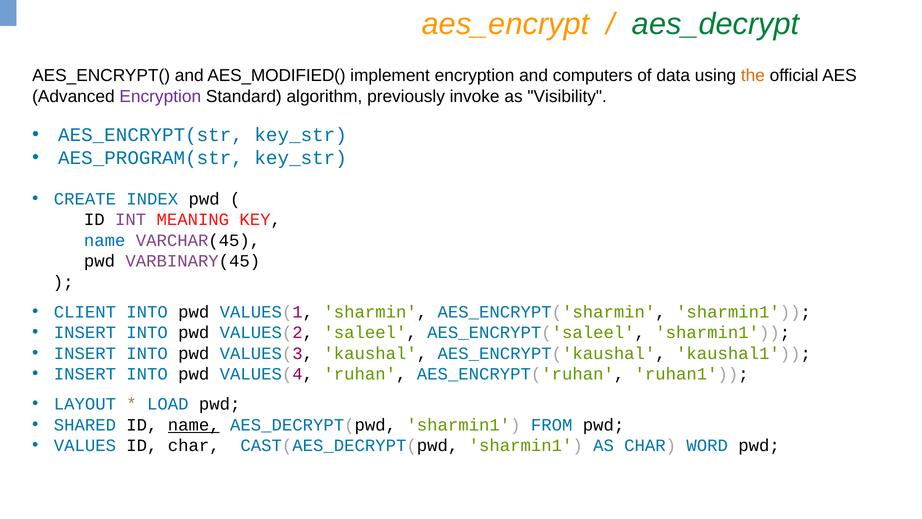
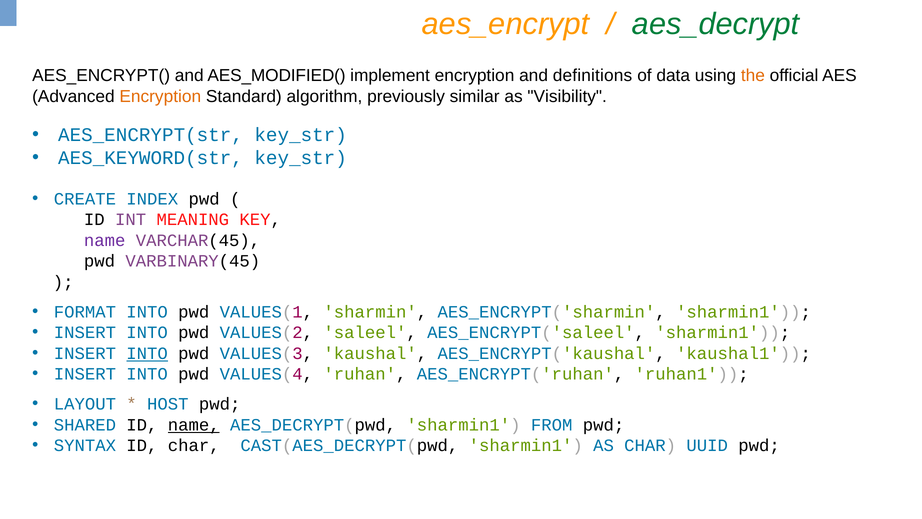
computers: computers -> definitions
Encryption at (160, 96) colour: purple -> orange
invoke: invoke -> similar
AES_PROGRAM(str: AES_PROGRAM(str -> AES_KEYWORD(str
name at (105, 240) colour: blue -> purple
CLIENT: CLIENT -> FORMAT
INTO at (147, 353) underline: none -> present
LOAD: LOAD -> HOST
VALUES: VALUES -> SYNTAX
WORD: WORD -> UUID
